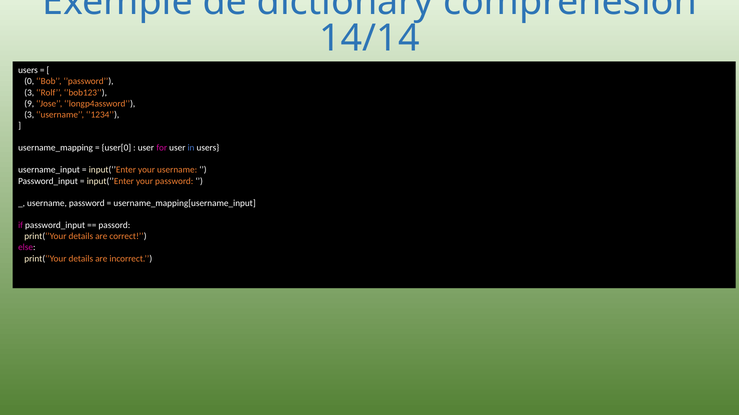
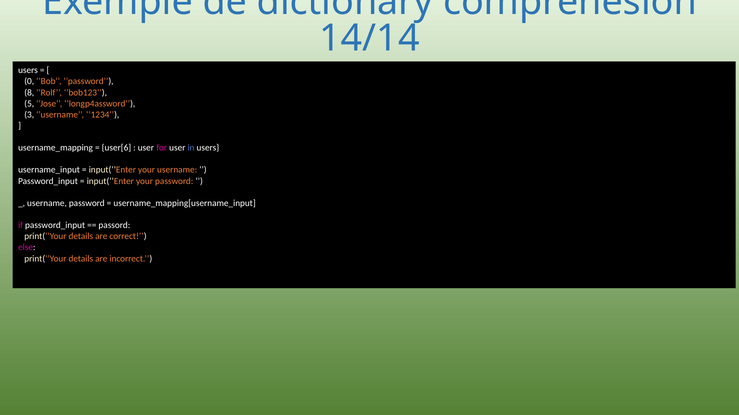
3 at (29, 93): 3 -> 8
9: 9 -> 5
user[0: user[0 -> user[6
